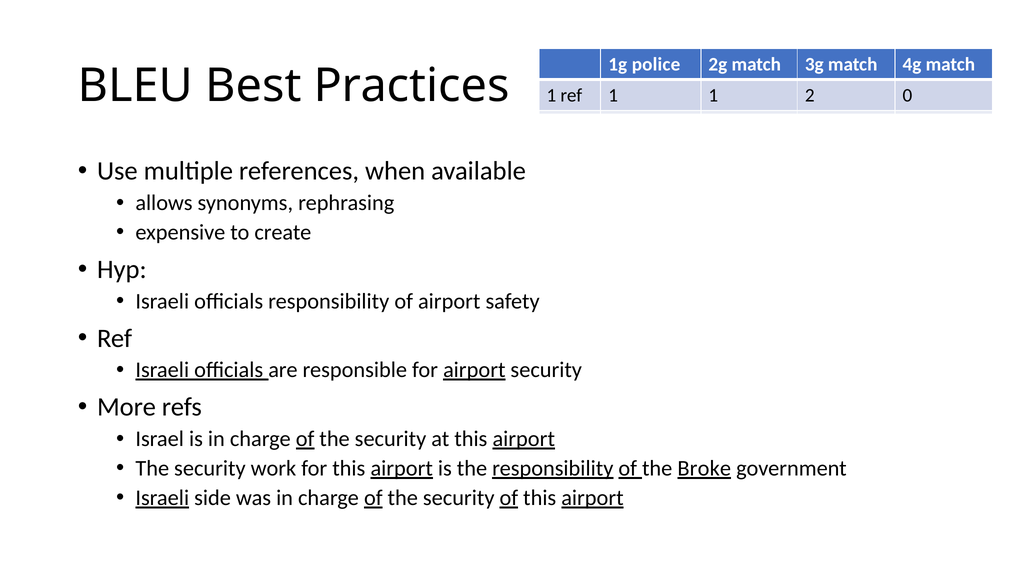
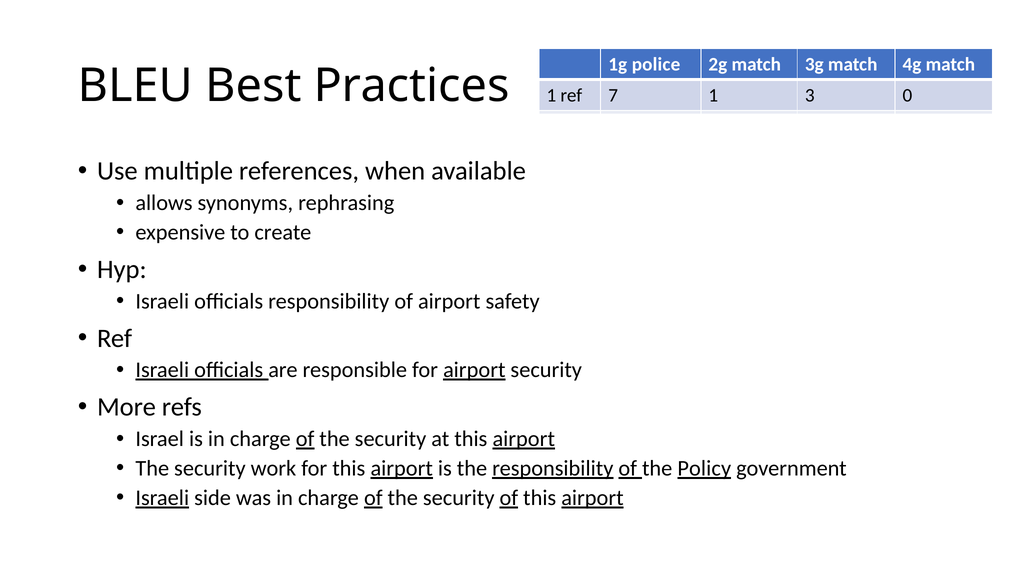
ref 1: 1 -> 7
1 2: 2 -> 3
Broke: Broke -> Policy
